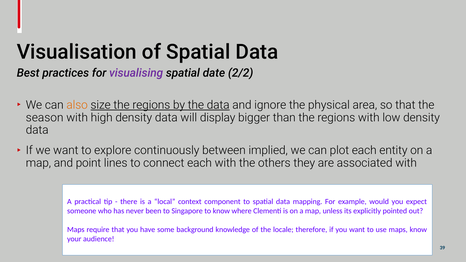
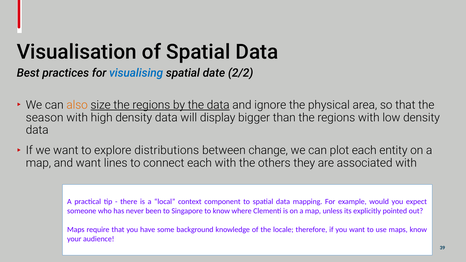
visualising colour: purple -> blue
continuously: continuously -> distributions
implied: implied -> change
and point: point -> want
